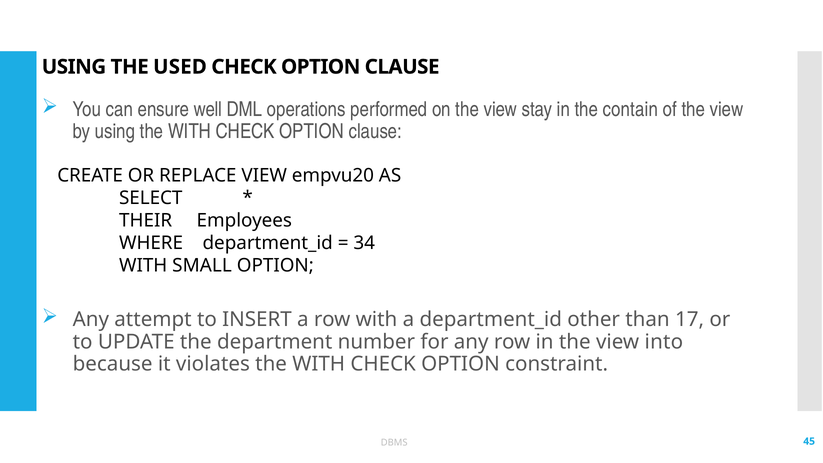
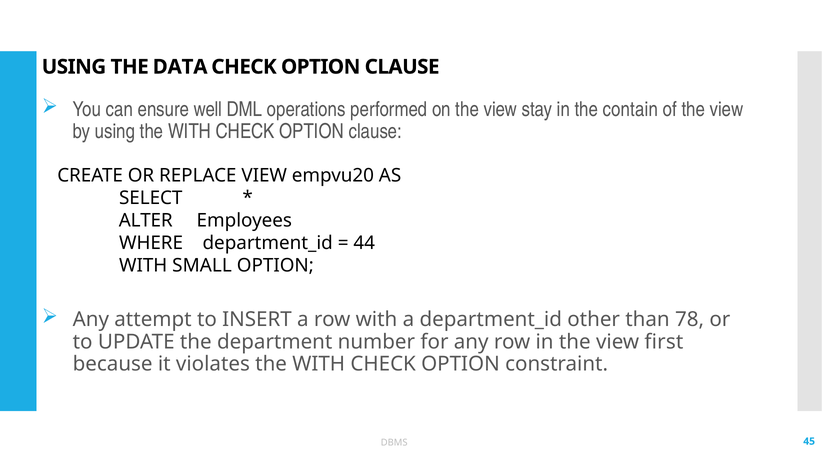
USED: USED -> DATA
THEIR: THEIR -> ALTER
34: 34 -> 44
17: 17 -> 78
into: into -> first
